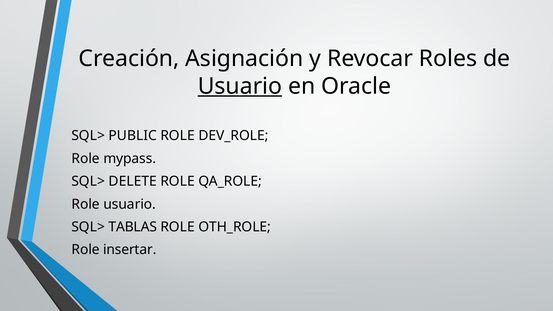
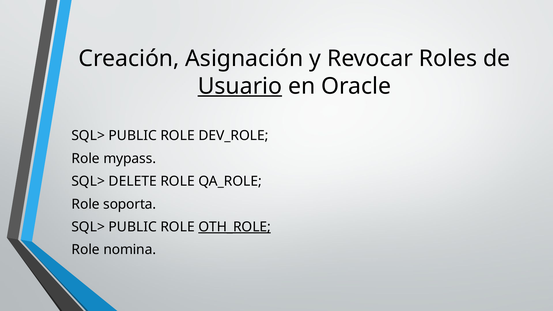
Role usuario: usuario -> soporta
TABLAS at (133, 227): TABLAS -> PUBLIC
OTH_ROLE underline: none -> present
insertar: insertar -> nomina
